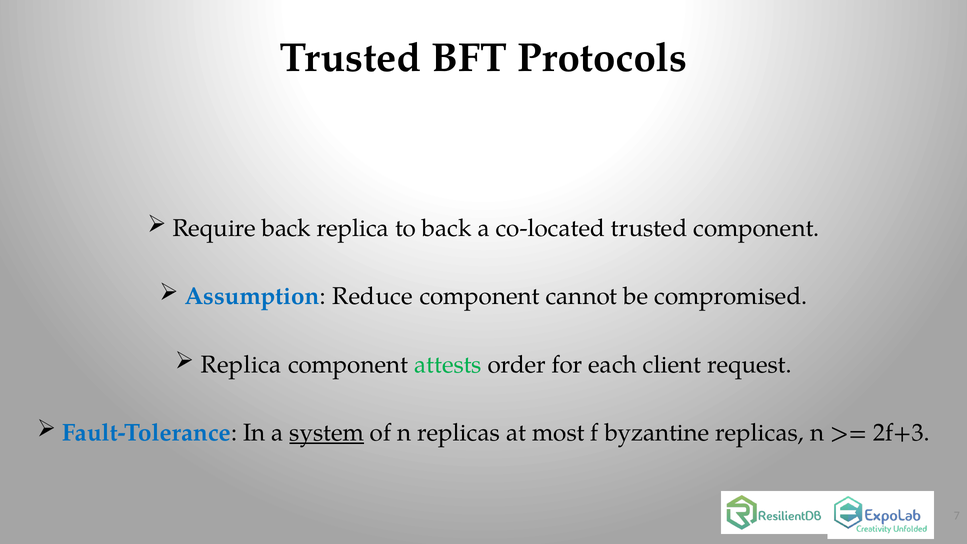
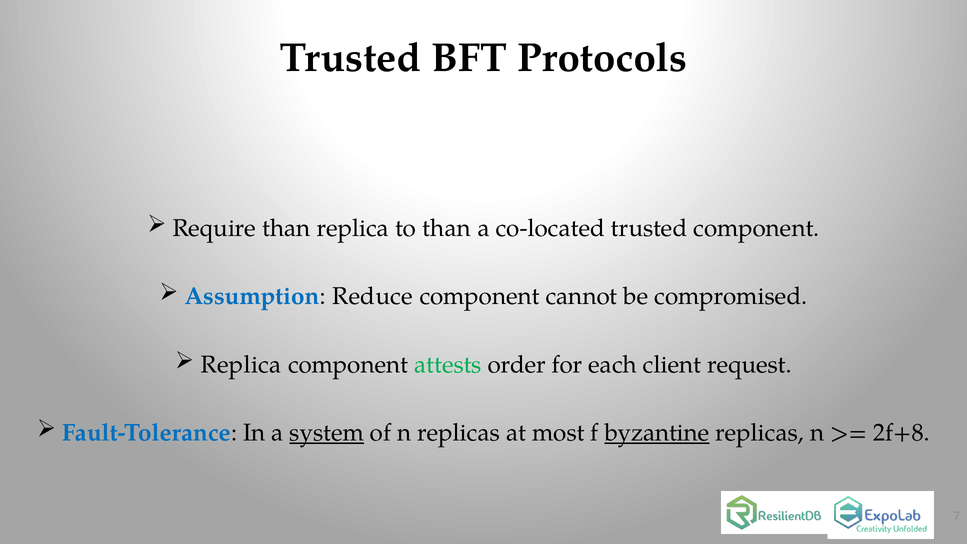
Require back: back -> than
to back: back -> than
byzantine underline: none -> present
2f+3: 2f+3 -> 2f+8
